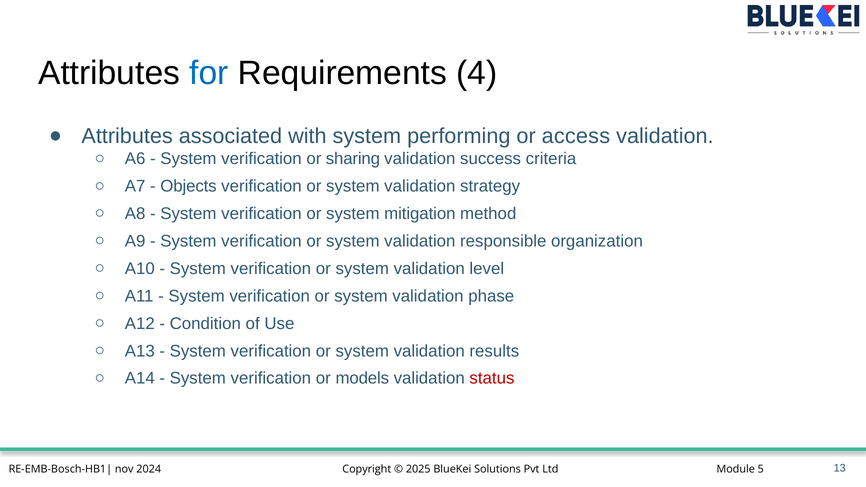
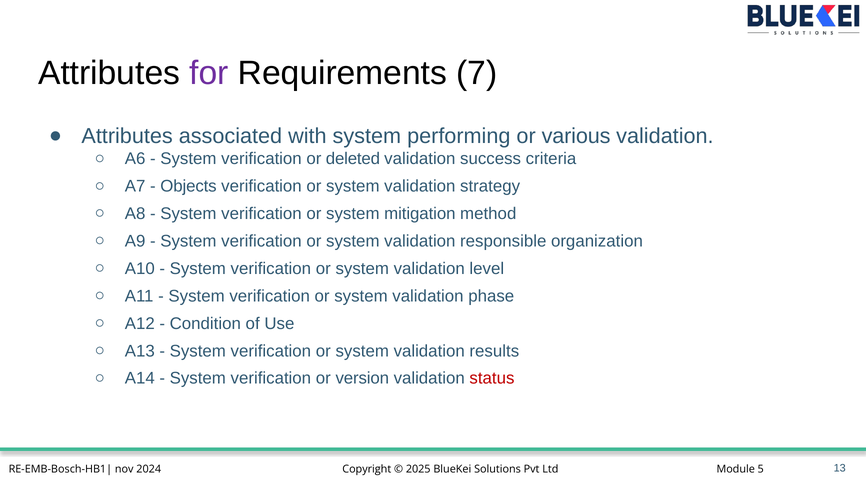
for colour: blue -> purple
4: 4 -> 7
access: access -> various
sharing: sharing -> deleted
models: models -> version
